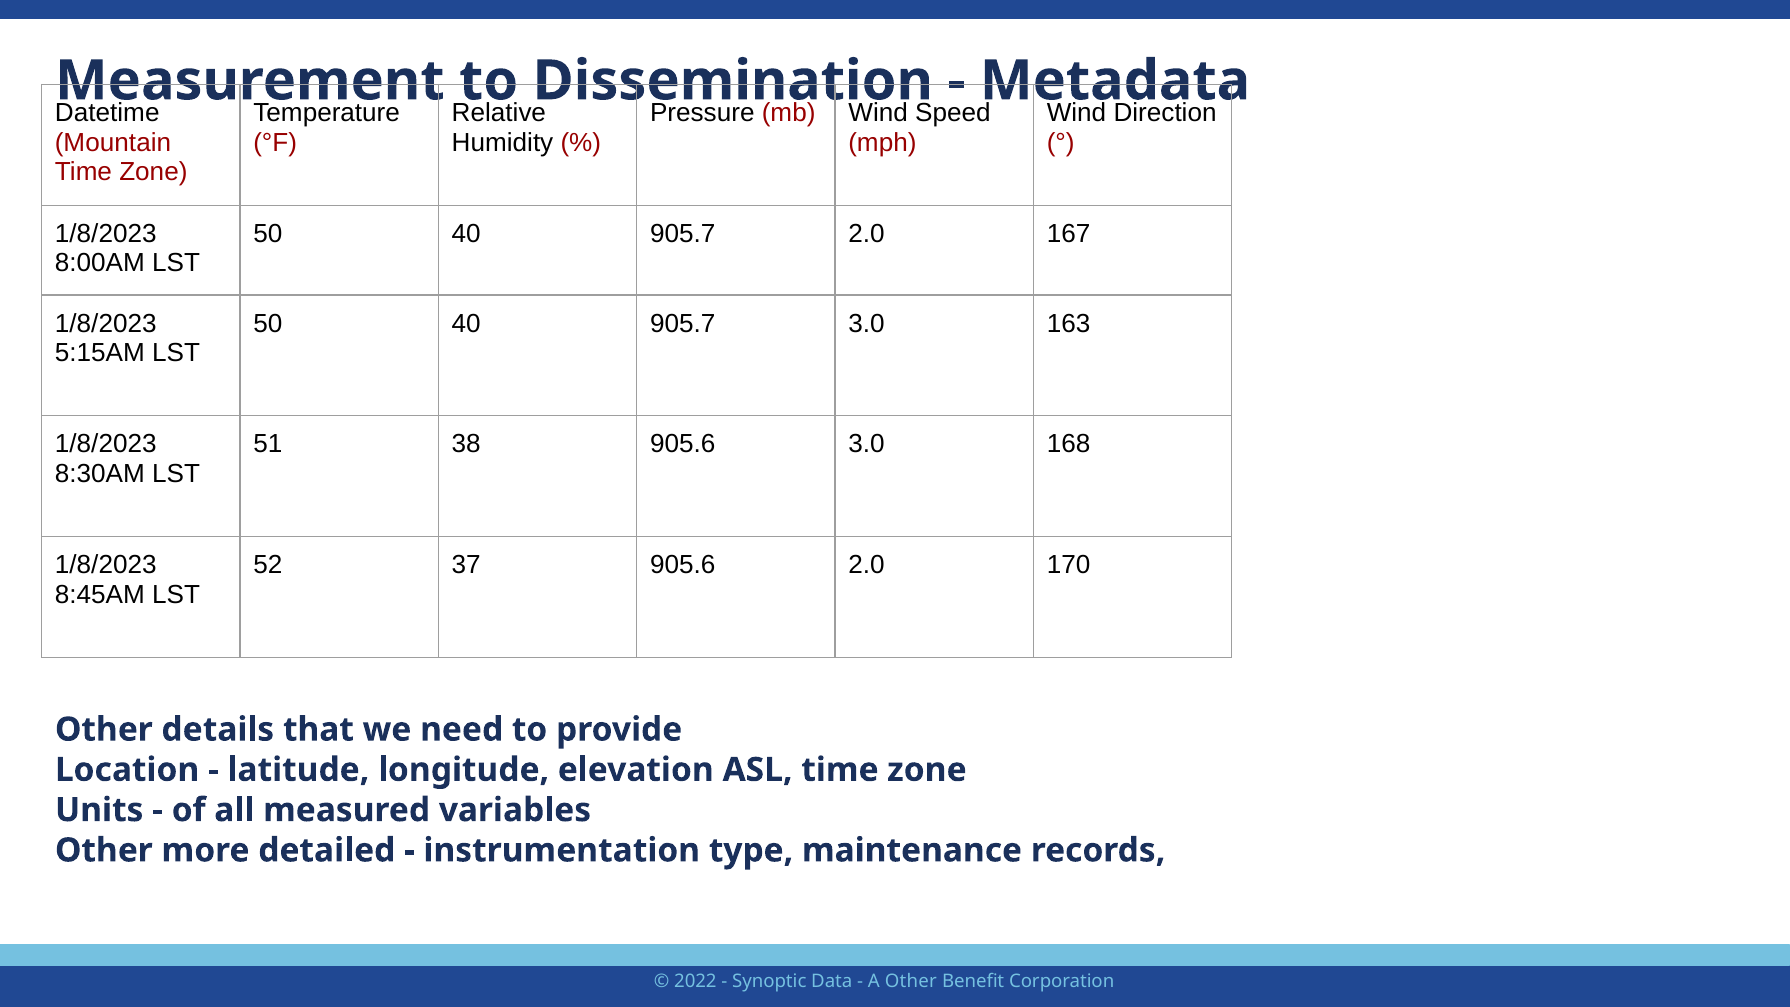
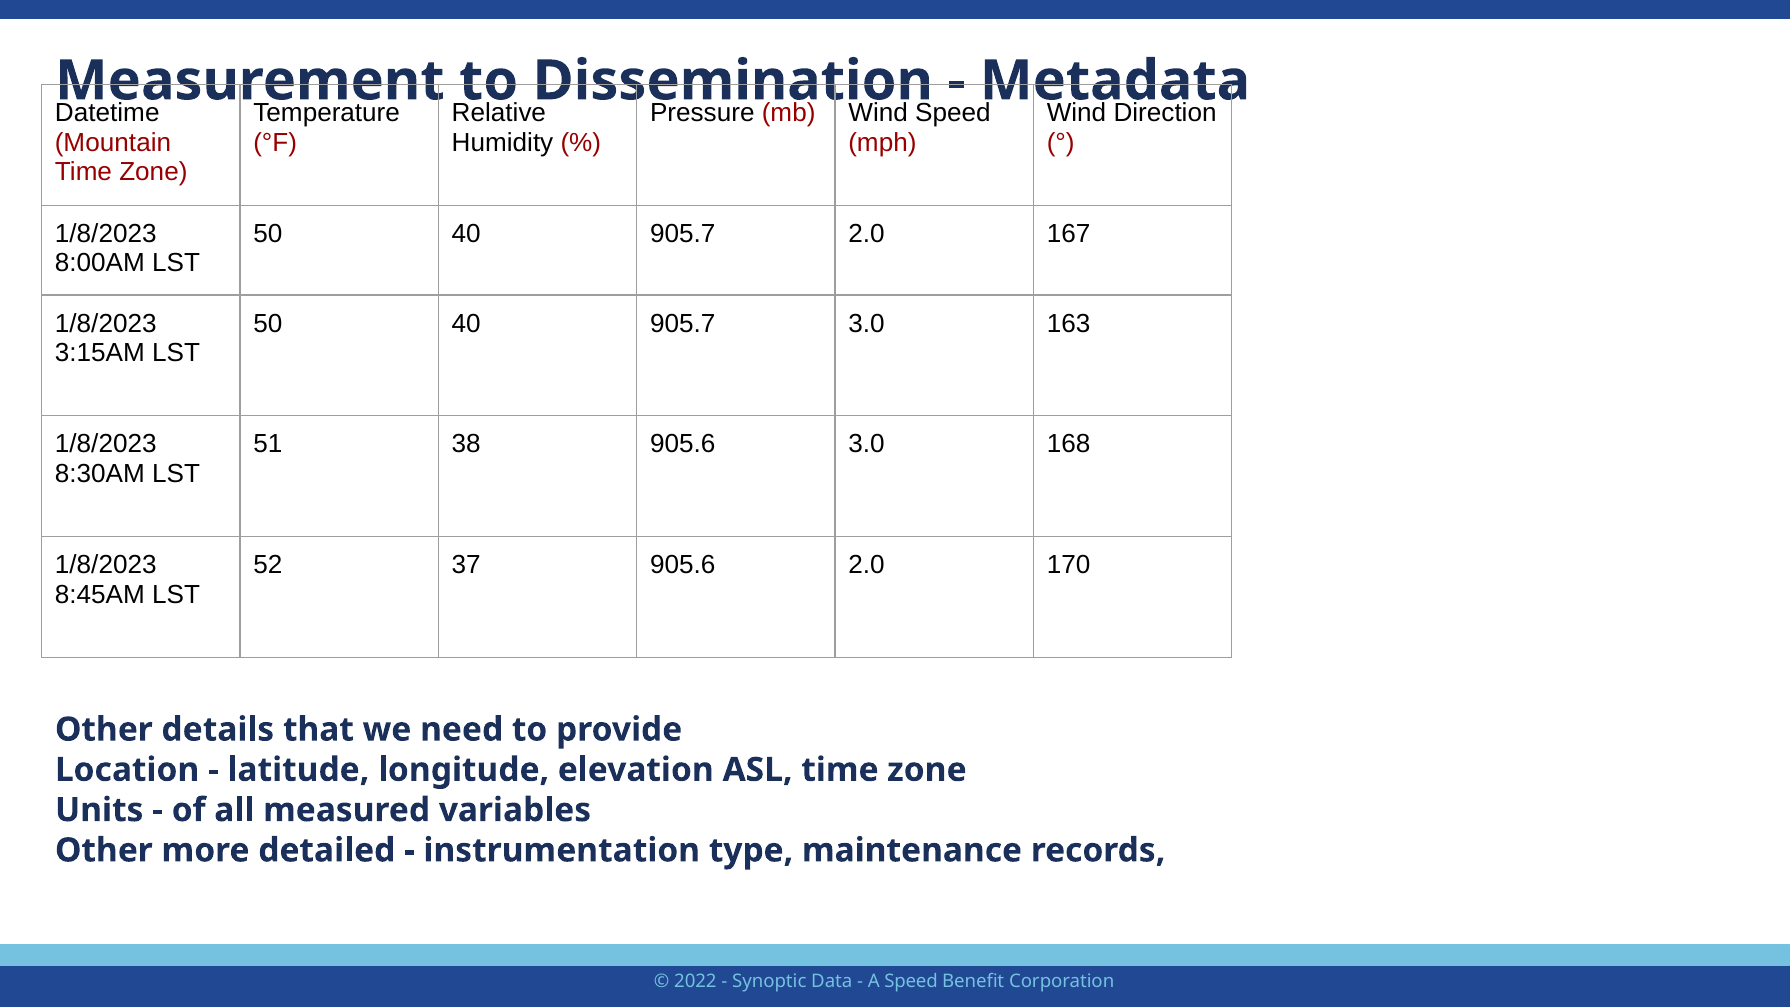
5:15AM: 5:15AM -> 3:15AM
A Other: Other -> Speed
